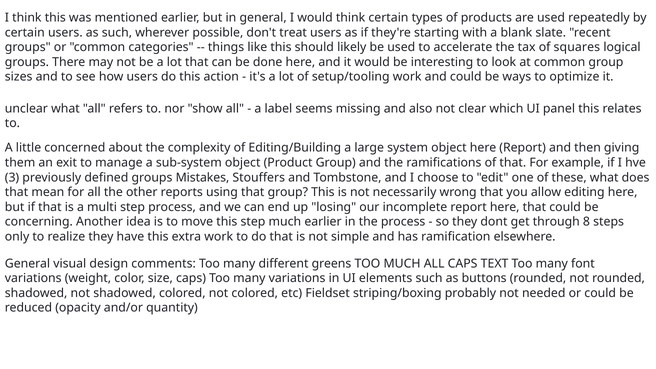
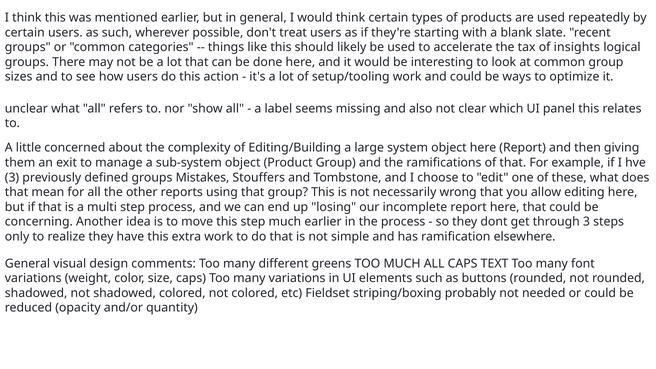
squares: squares -> insights
through 8: 8 -> 3
